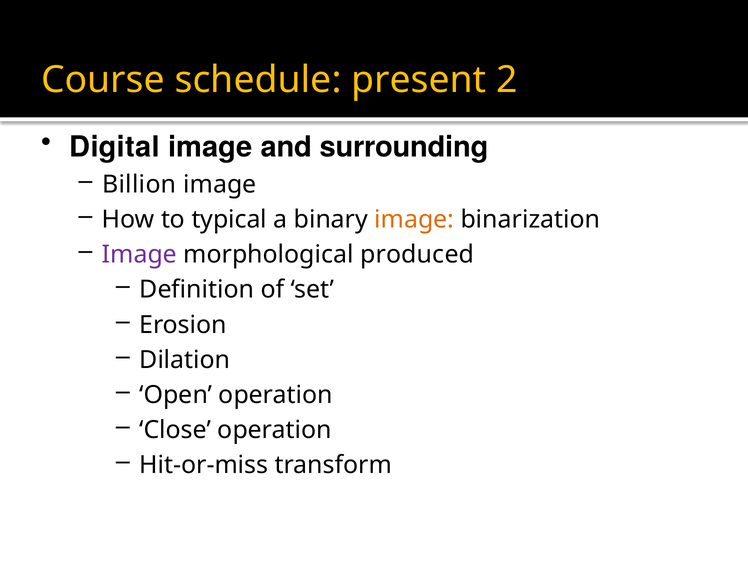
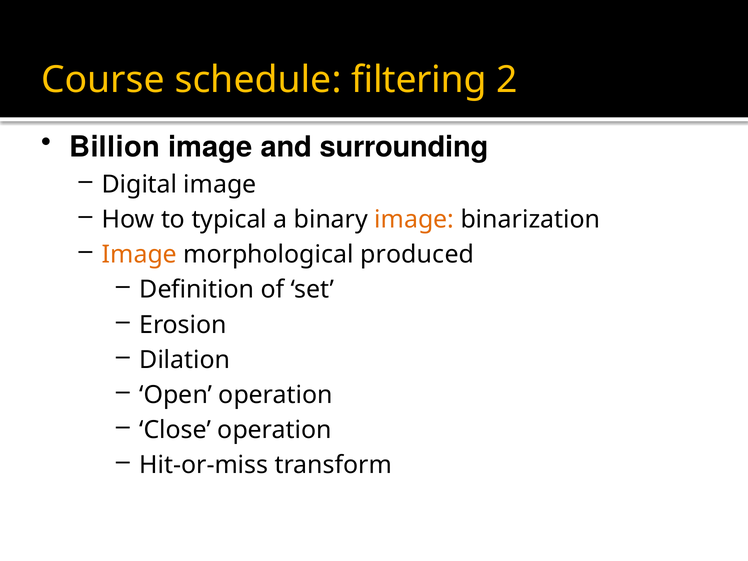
present: present -> filtering
Digital: Digital -> Billion
Billion: Billion -> Digital
Image at (139, 255) colour: purple -> orange
